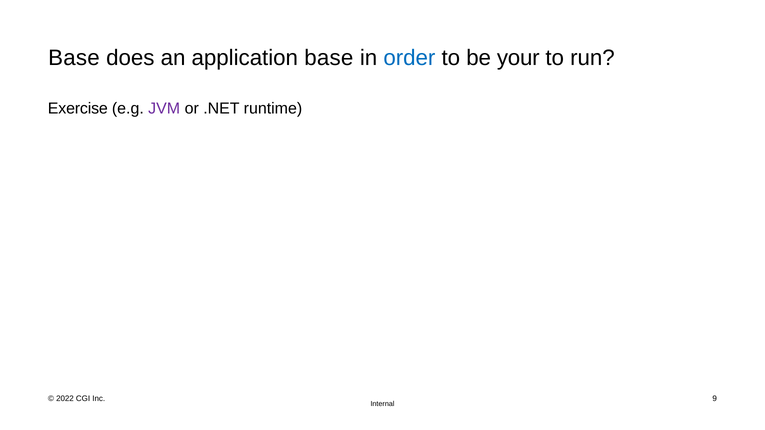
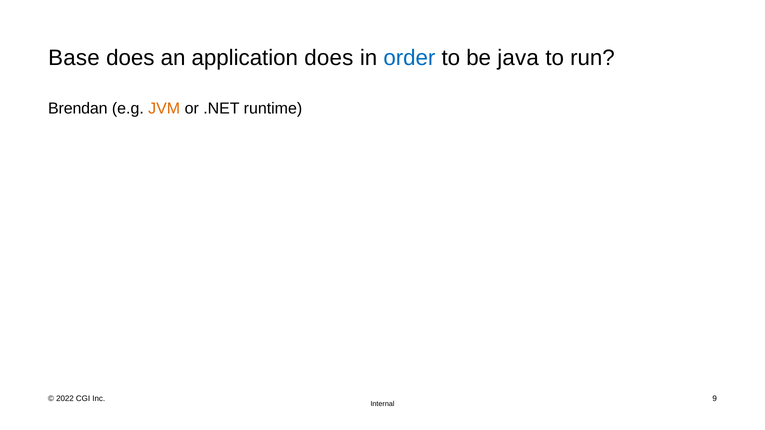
application base: base -> does
your: your -> java
Exercise: Exercise -> Brendan
JVM colour: purple -> orange
